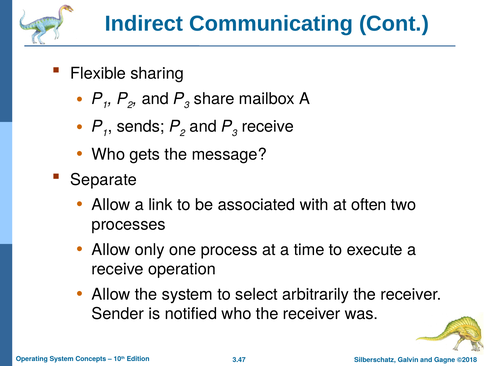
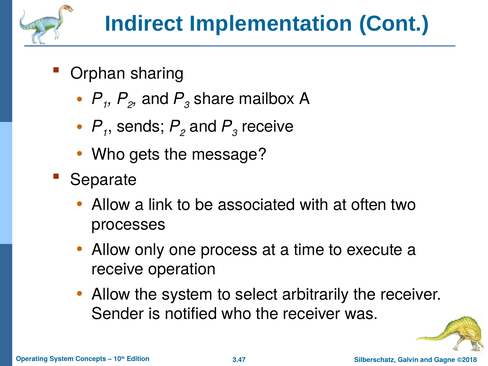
Communicating: Communicating -> Implementation
Flexible: Flexible -> Orphan
